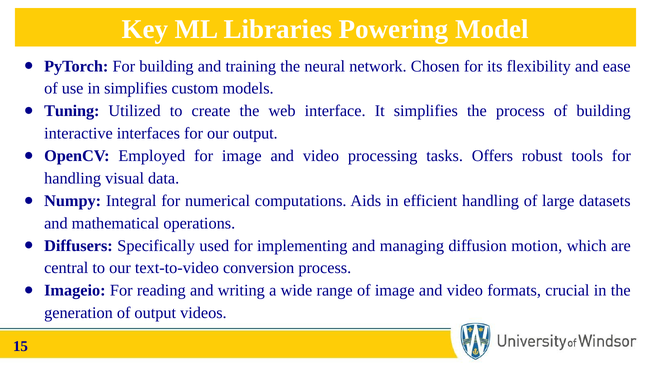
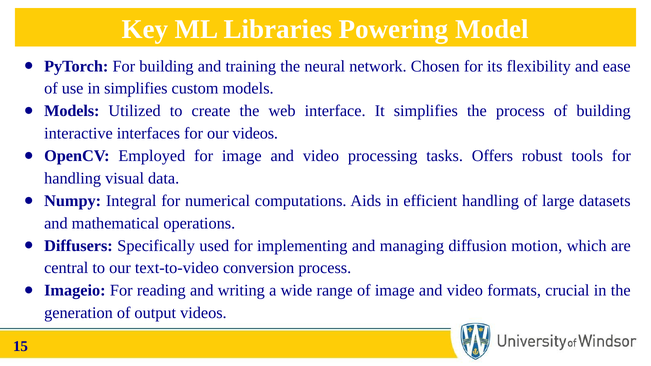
Tuning at (72, 111): Tuning -> Models
our output: output -> videos
